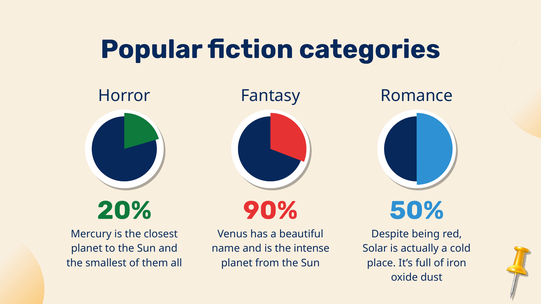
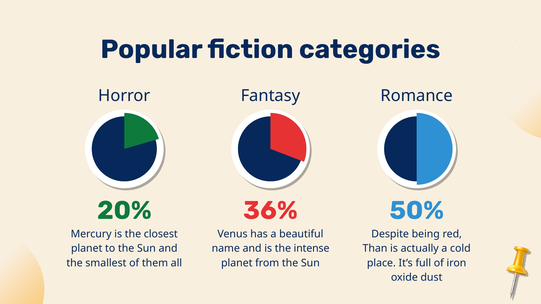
90%: 90% -> 36%
Solar: Solar -> Than
